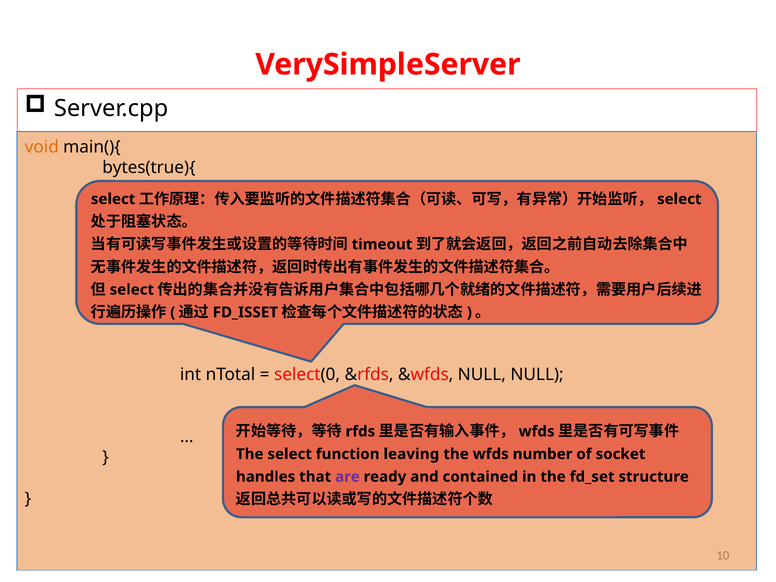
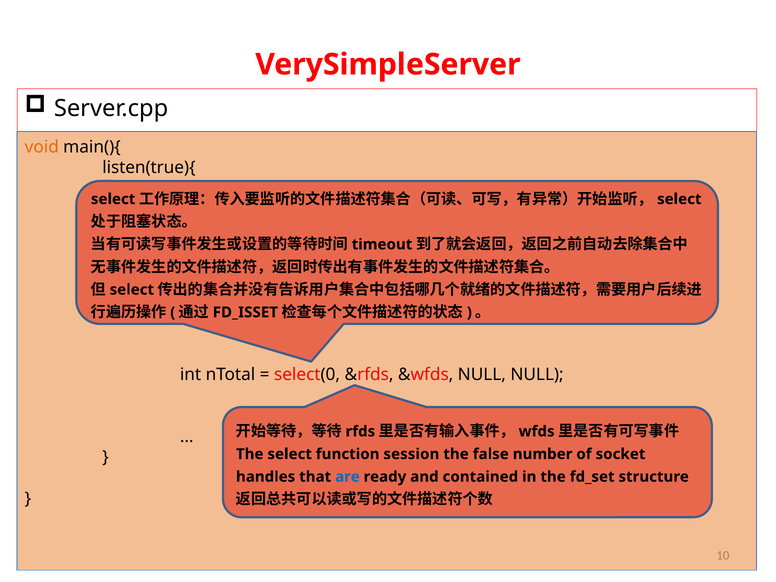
bytes(true){: bytes(true){ -> listen(true){
leaving: leaving -> session
the wfds: wfds -> false
are colour: purple -> blue
